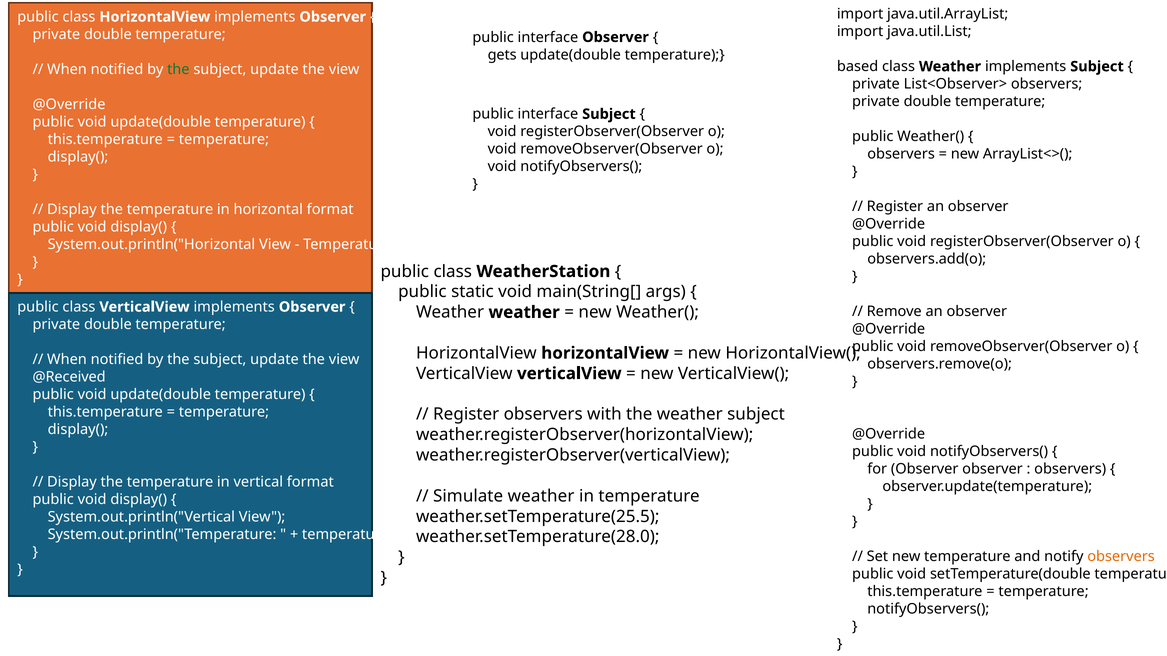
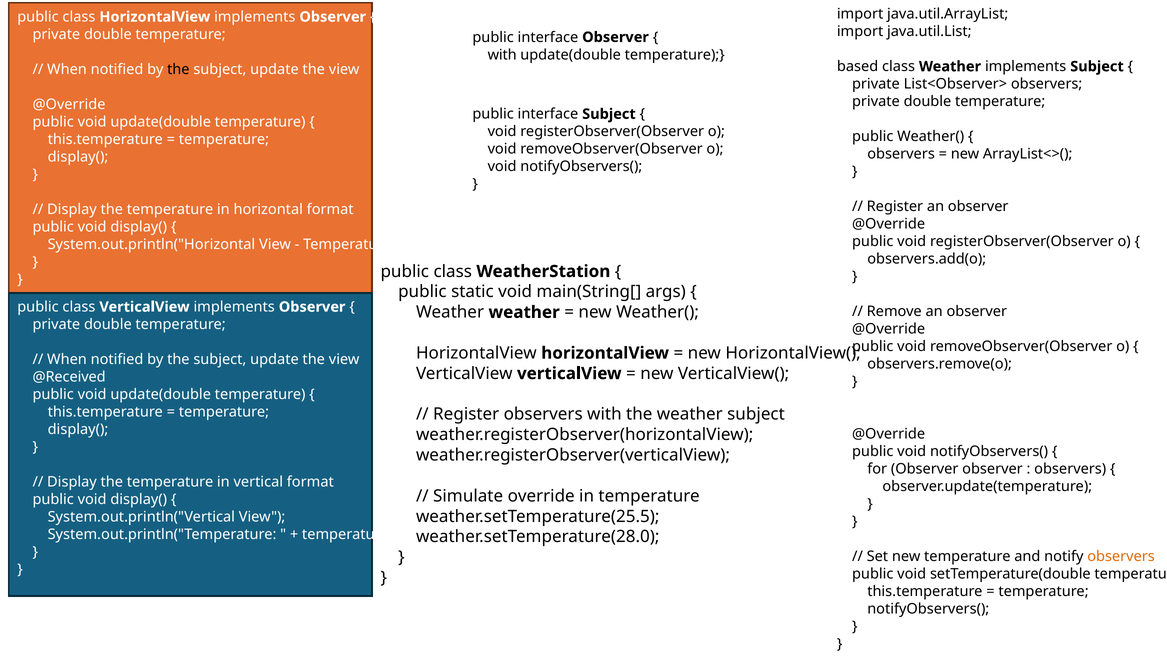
gets at (502, 55): gets -> with
the at (178, 69) colour: green -> black
Simulate weather: weather -> override
